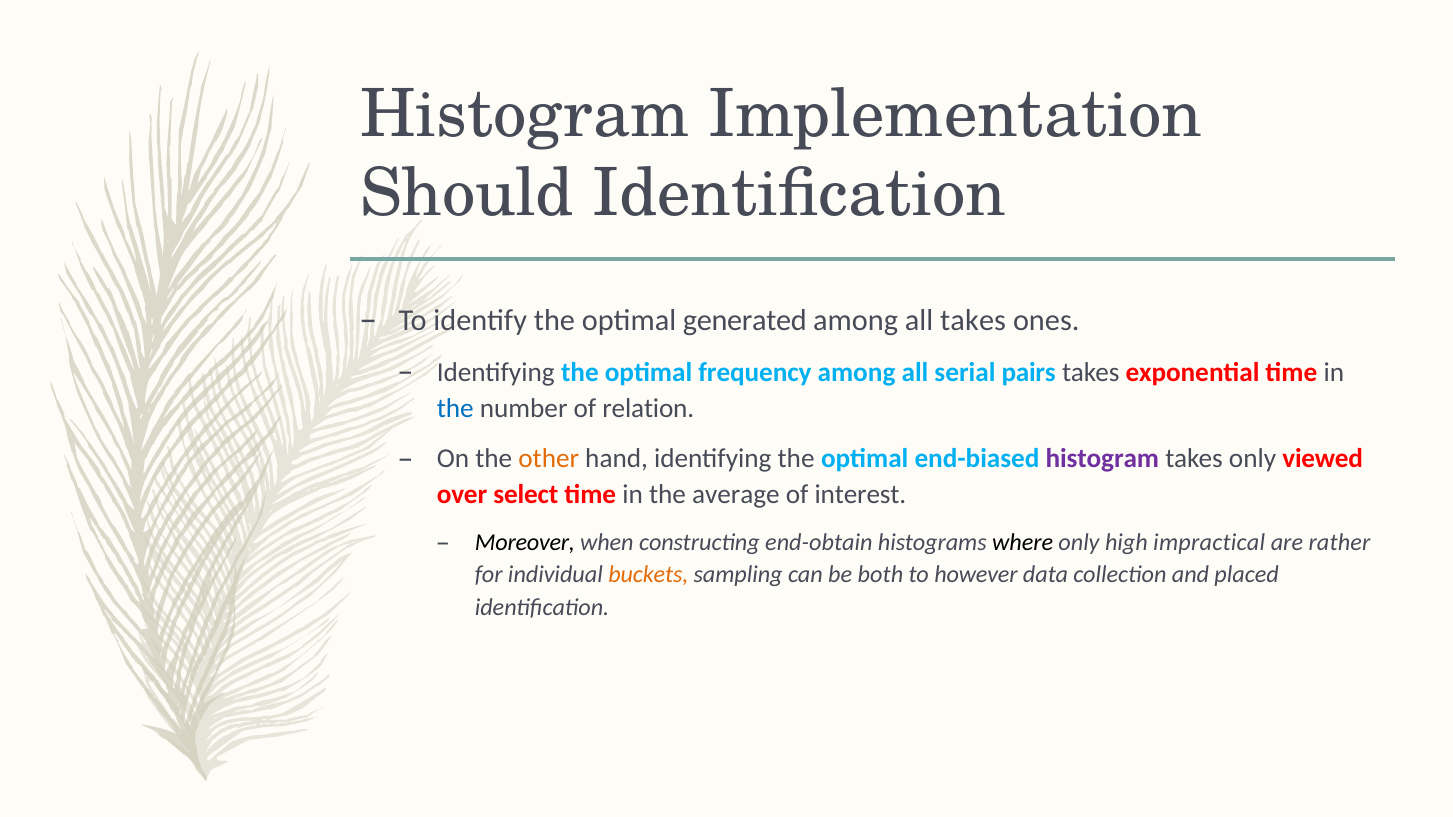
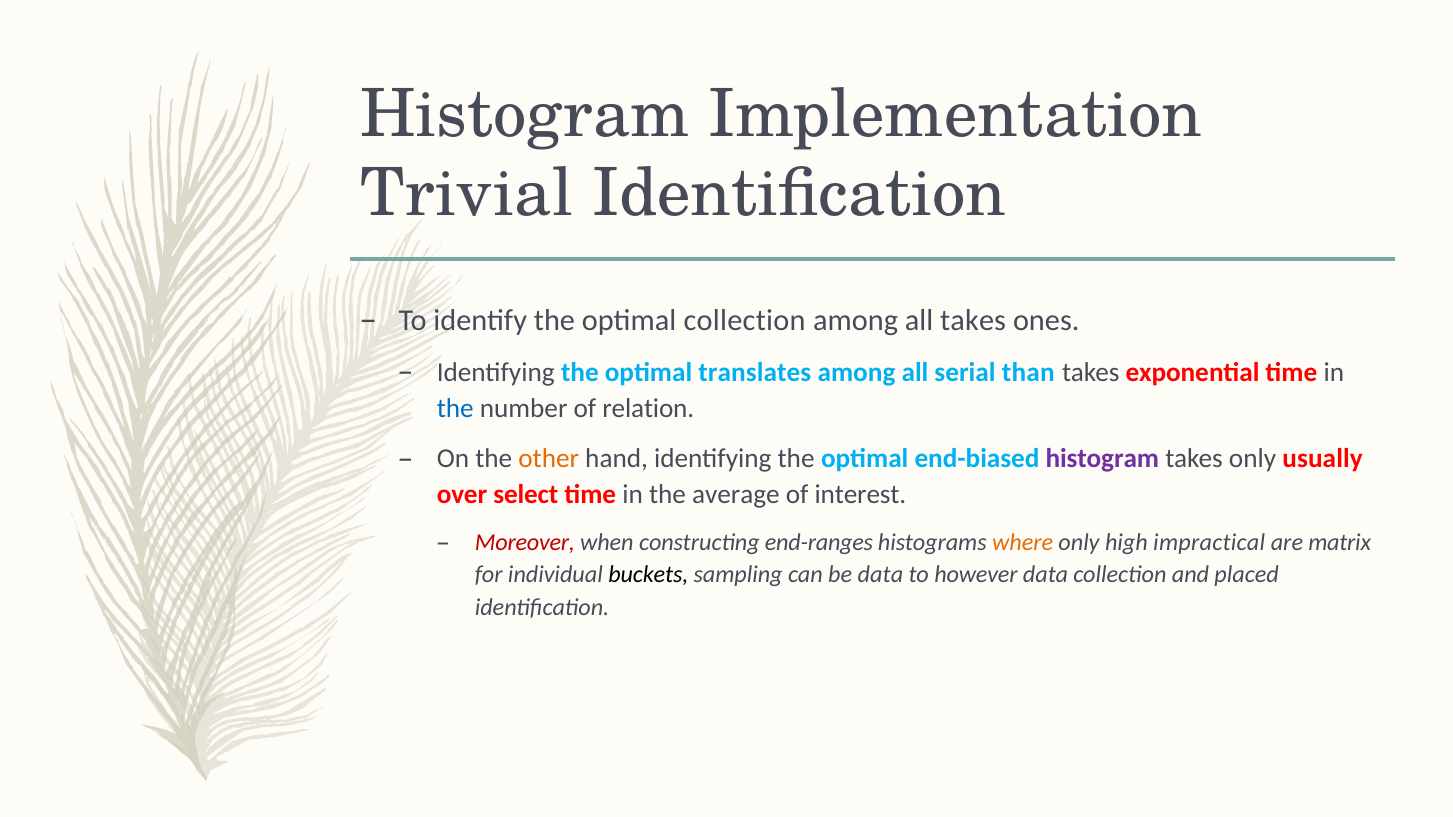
Should: Should -> Trivial
optimal generated: generated -> collection
frequency: frequency -> translates
pairs: pairs -> than
viewed: viewed -> usually
Moreover colour: black -> red
end-obtain: end-obtain -> end-ranges
where colour: black -> orange
rather: rather -> matrix
buckets colour: orange -> black
be both: both -> data
